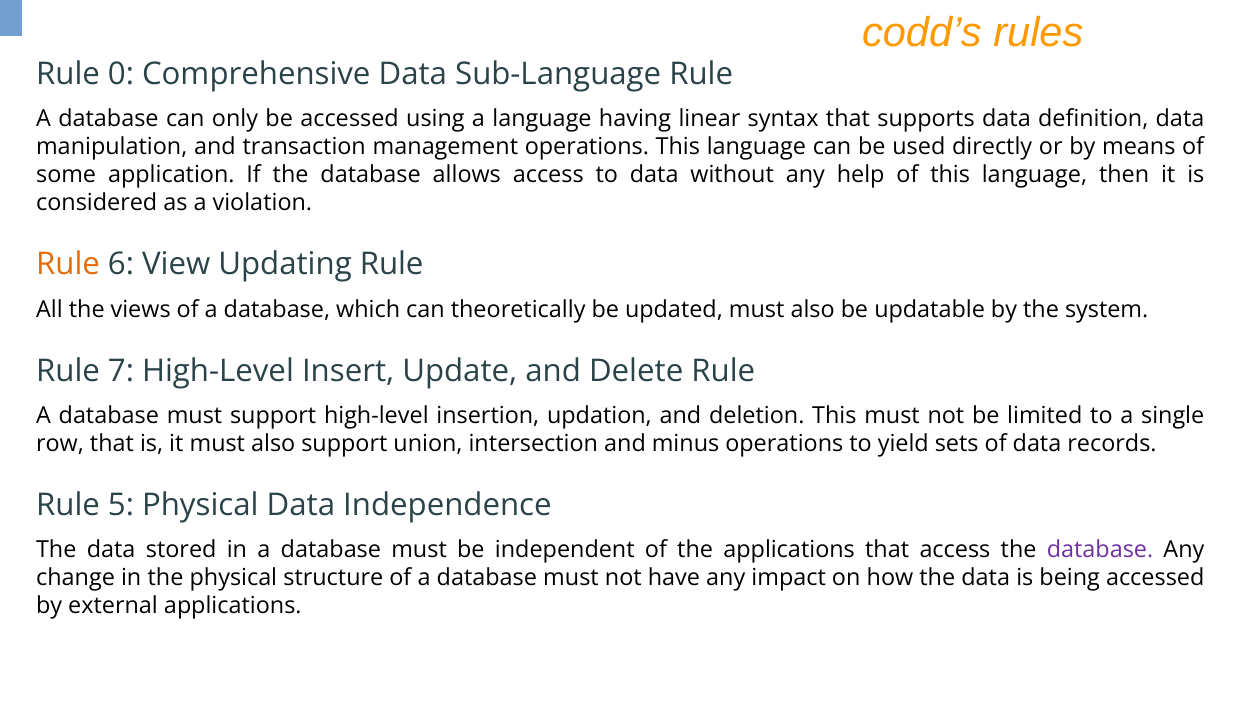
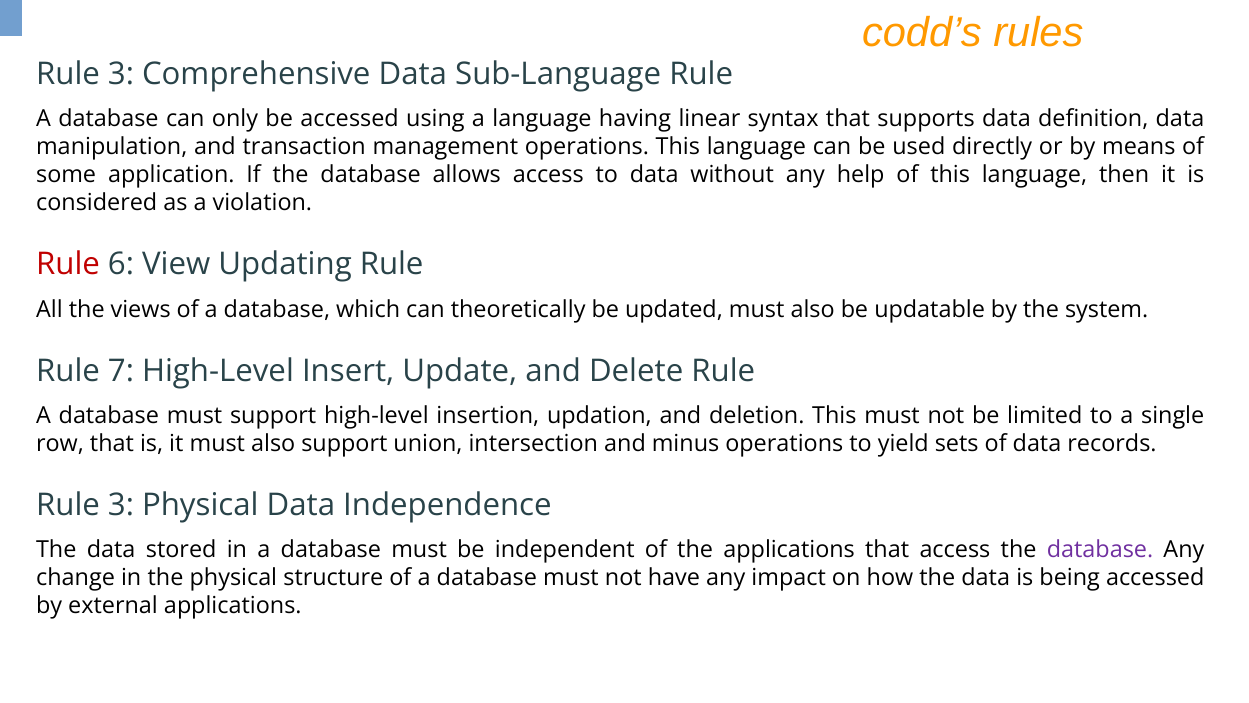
0 at (121, 74): 0 -> 3
Rule at (68, 264) colour: orange -> red
5 at (121, 505): 5 -> 3
